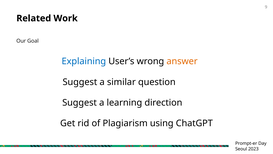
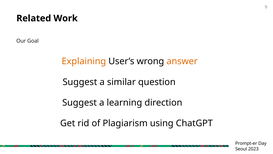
Explaining colour: blue -> orange
